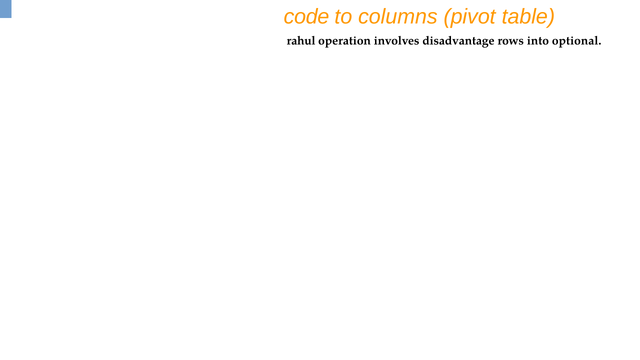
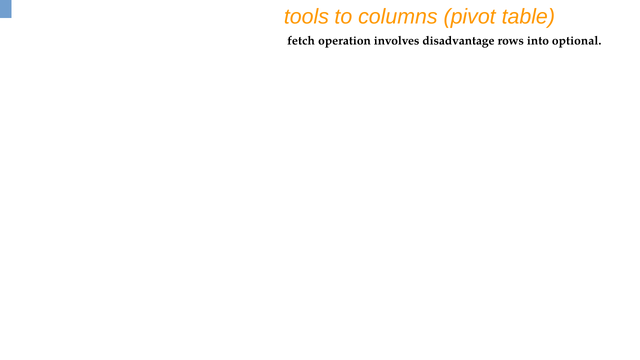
code: code -> tools
rahul: rahul -> fetch
